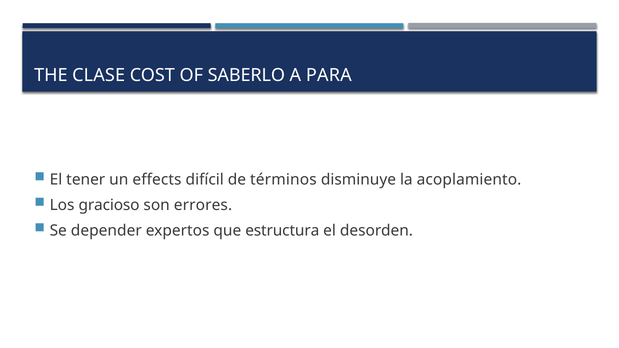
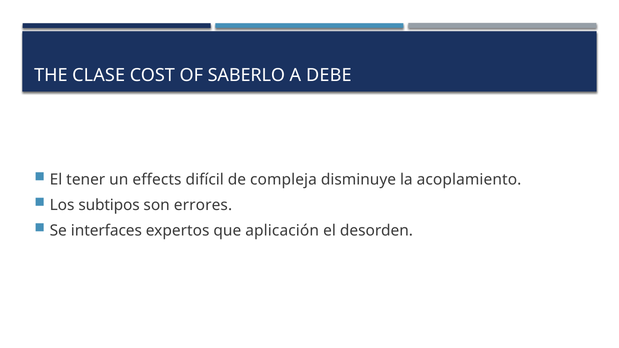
PARA: PARA -> DEBE
términos: términos -> compleja
gracioso: gracioso -> subtipos
depender: depender -> interfaces
estructura: estructura -> aplicación
